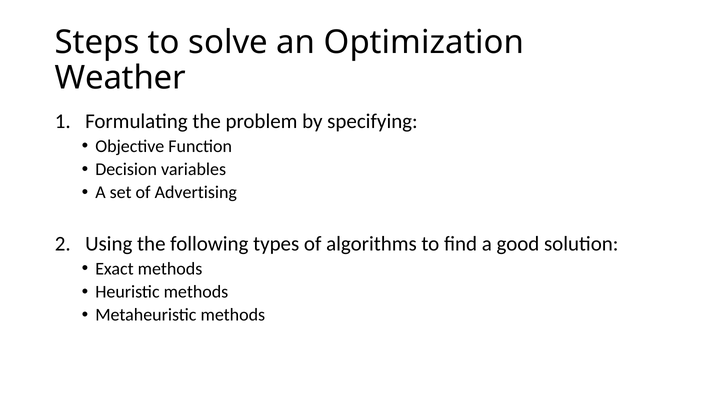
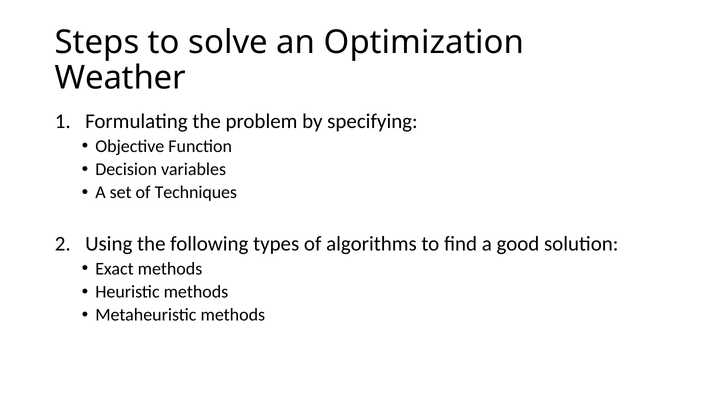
Advertising: Advertising -> Techniques
